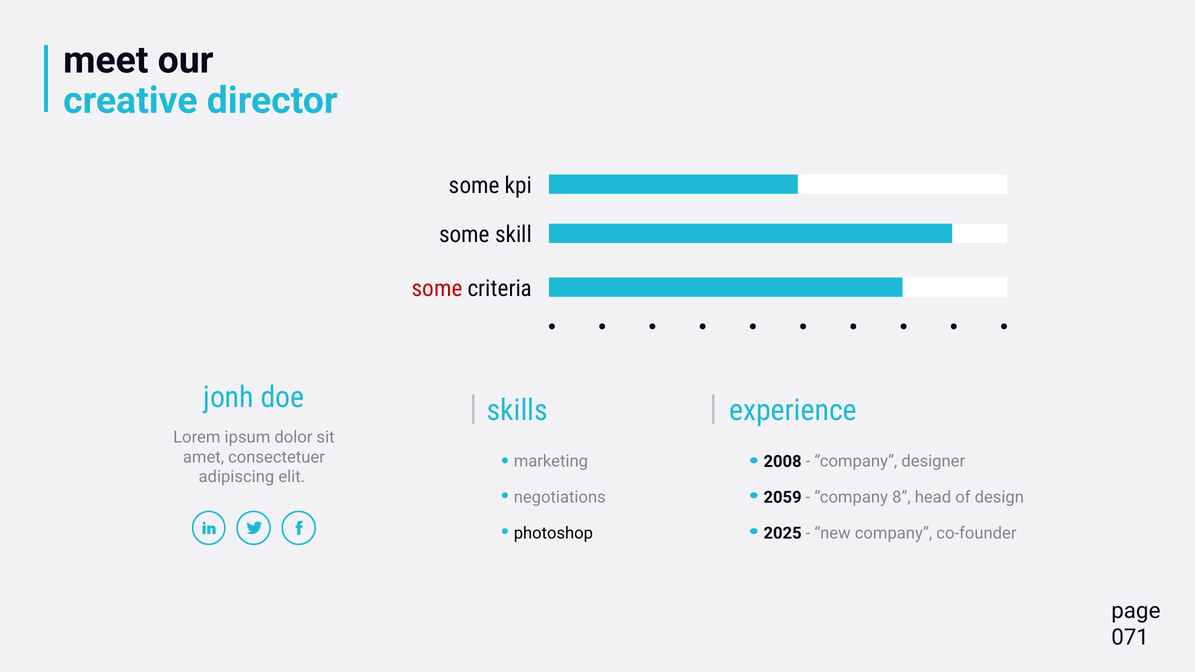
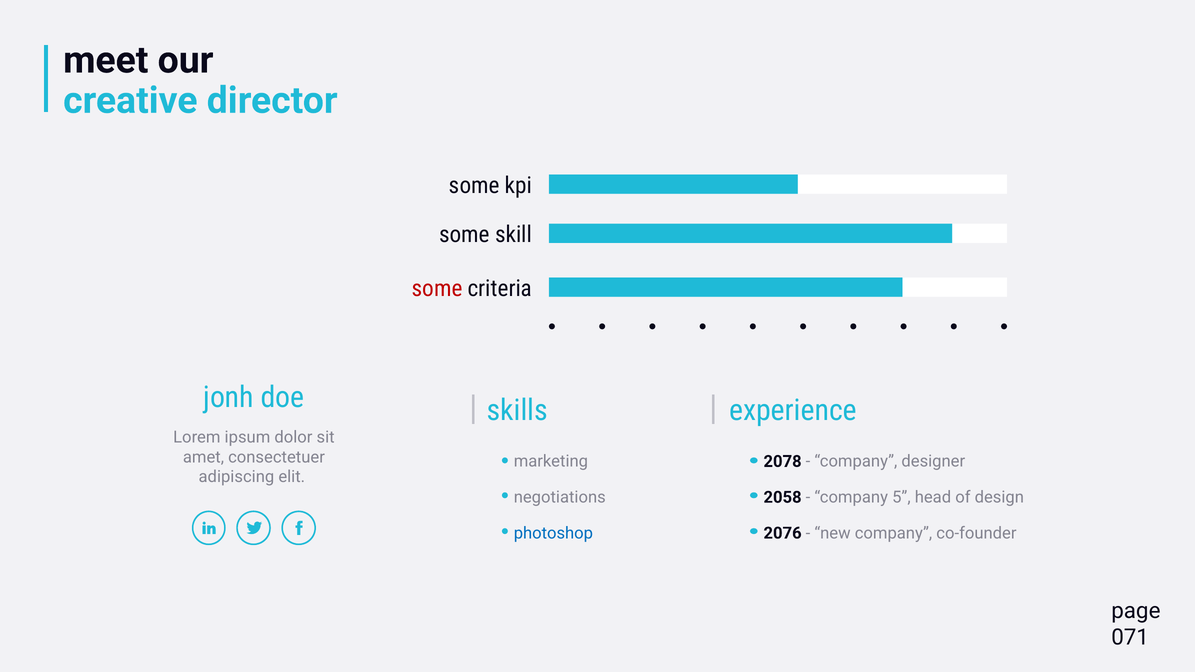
2008: 2008 -> 2078
2059: 2059 -> 2058
8: 8 -> 5
photoshop colour: black -> blue
2025: 2025 -> 2076
